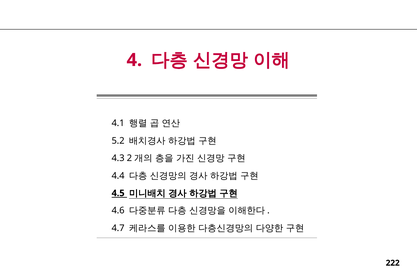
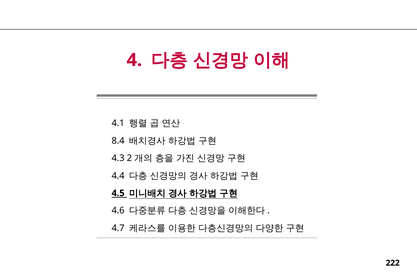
5.2: 5.2 -> 8.4
